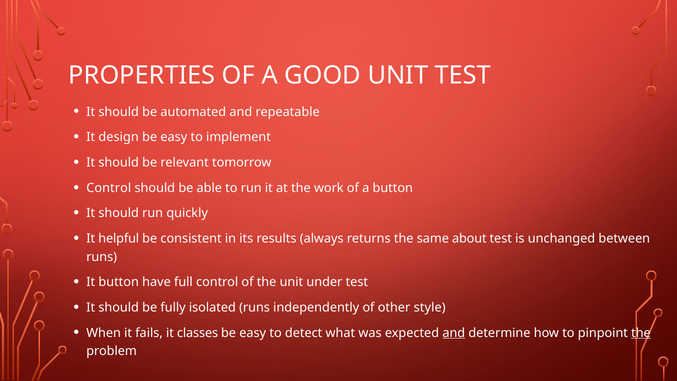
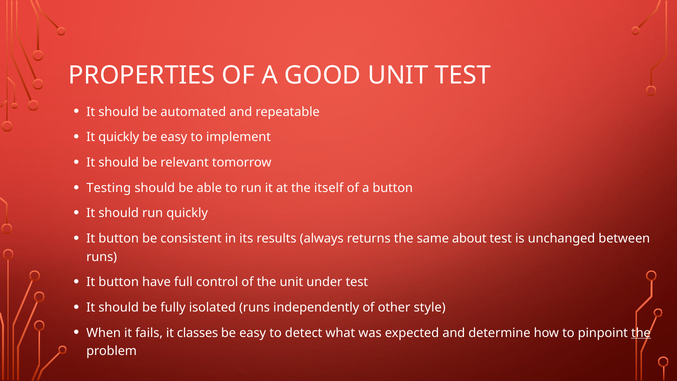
It design: design -> quickly
Control at (109, 188): Control -> Testing
work: work -> itself
helpful at (119, 238): helpful -> button
and at (454, 333) underline: present -> none
